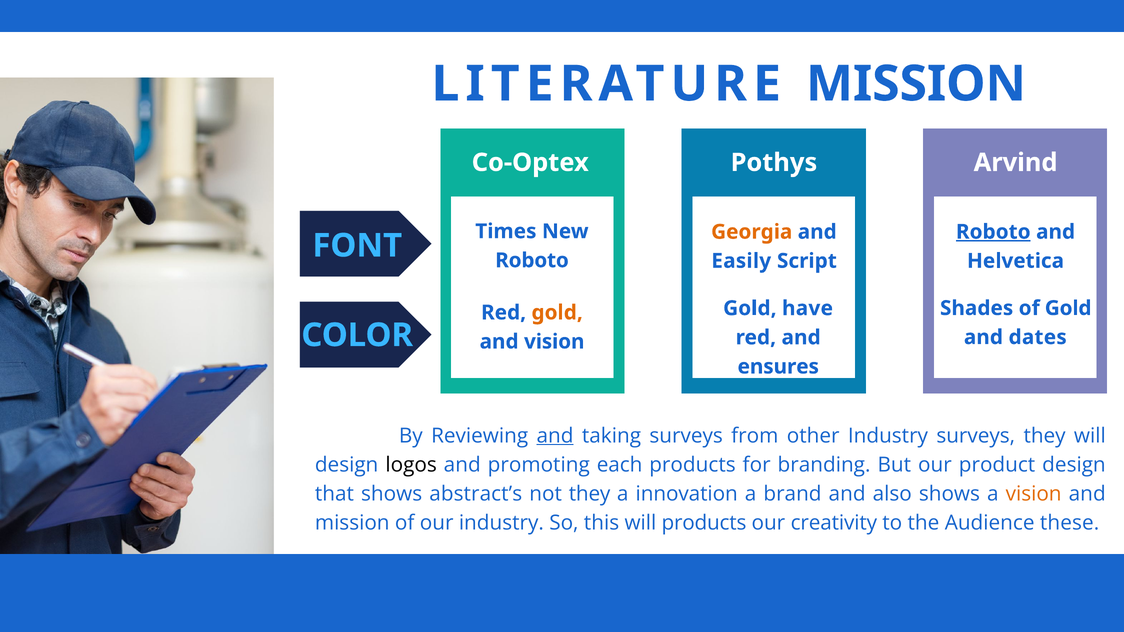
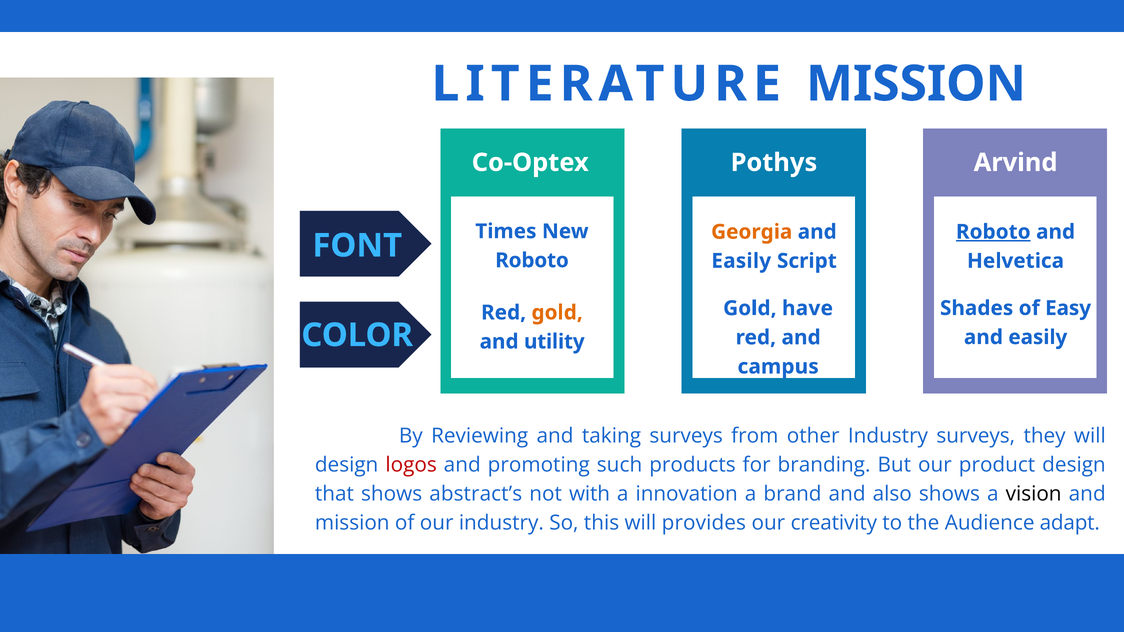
of Gold: Gold -> Easy
dates at (1038, 337): dates -> easily
and vision: vision -> utility
ensures: ensures -> campus
and at (555, 436) underline: present -> none
logos colour: black -> red
each: each -> such
not they: they -> with
vision at (1034, 494) colour: orange -> black
will products: products -> provides
these: these -> adapt
